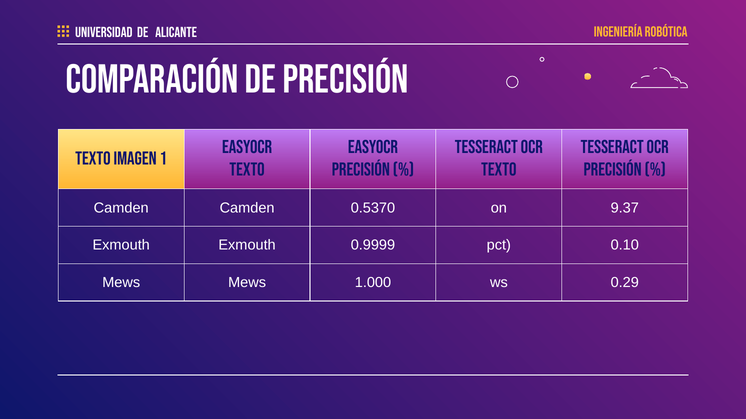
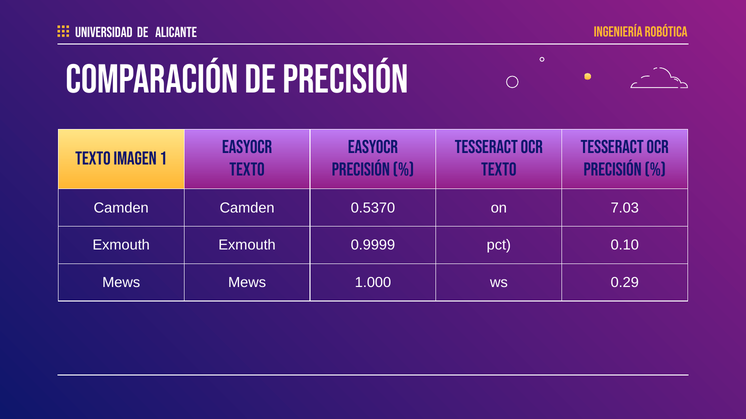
9.37: 9.37 -> 7.03
